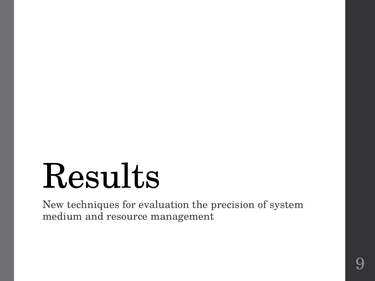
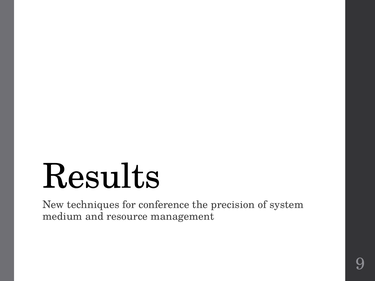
evaluation: evaluation -> conference
